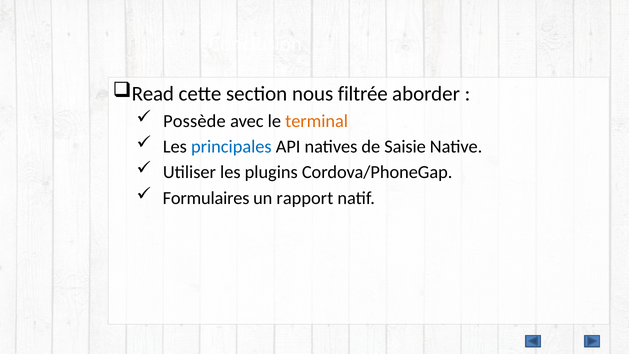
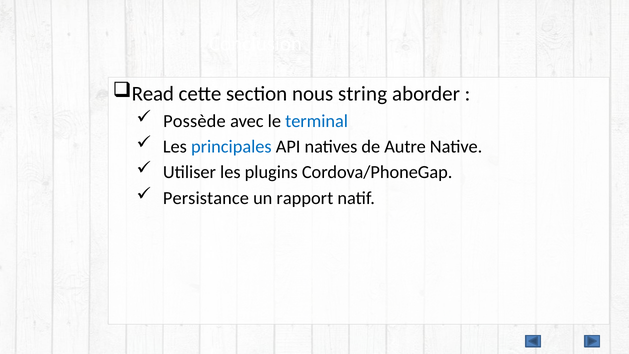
filtrée: filtrée -> string
terminal colour: orange -> blue
Saisie: Saisie -> Autre
Formulaires: Formulaires -> Persistance
